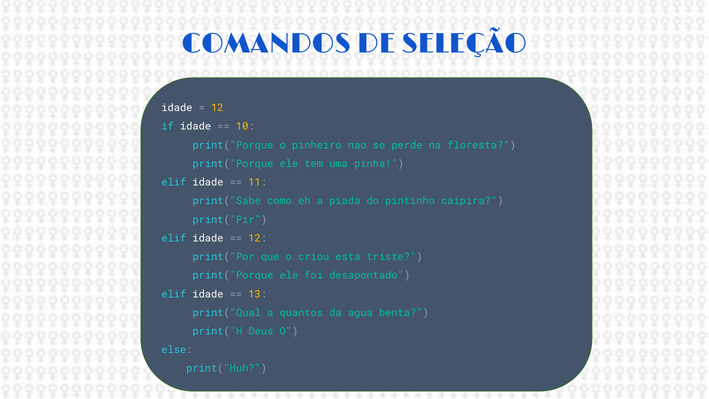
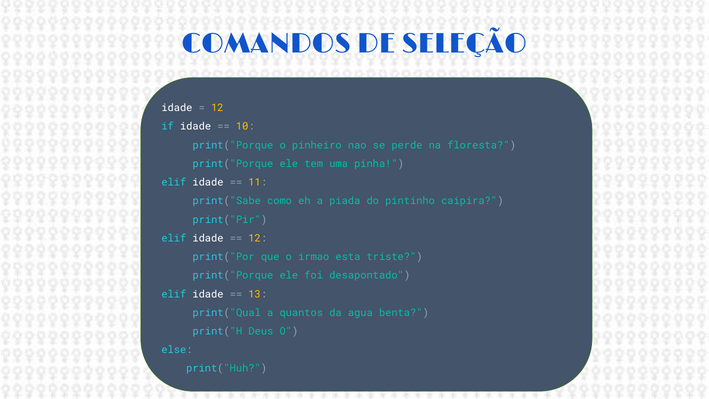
criou: criou -> irmao
